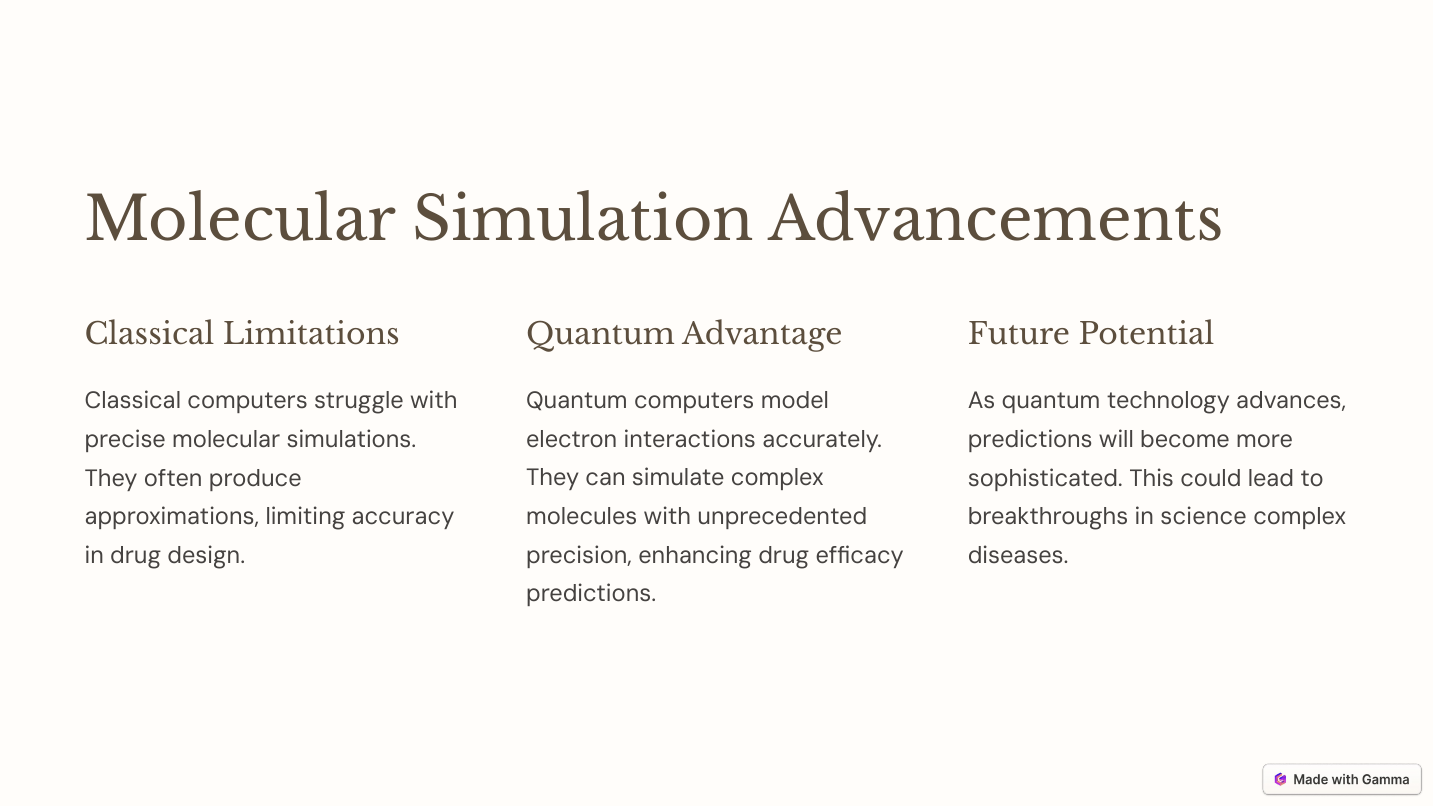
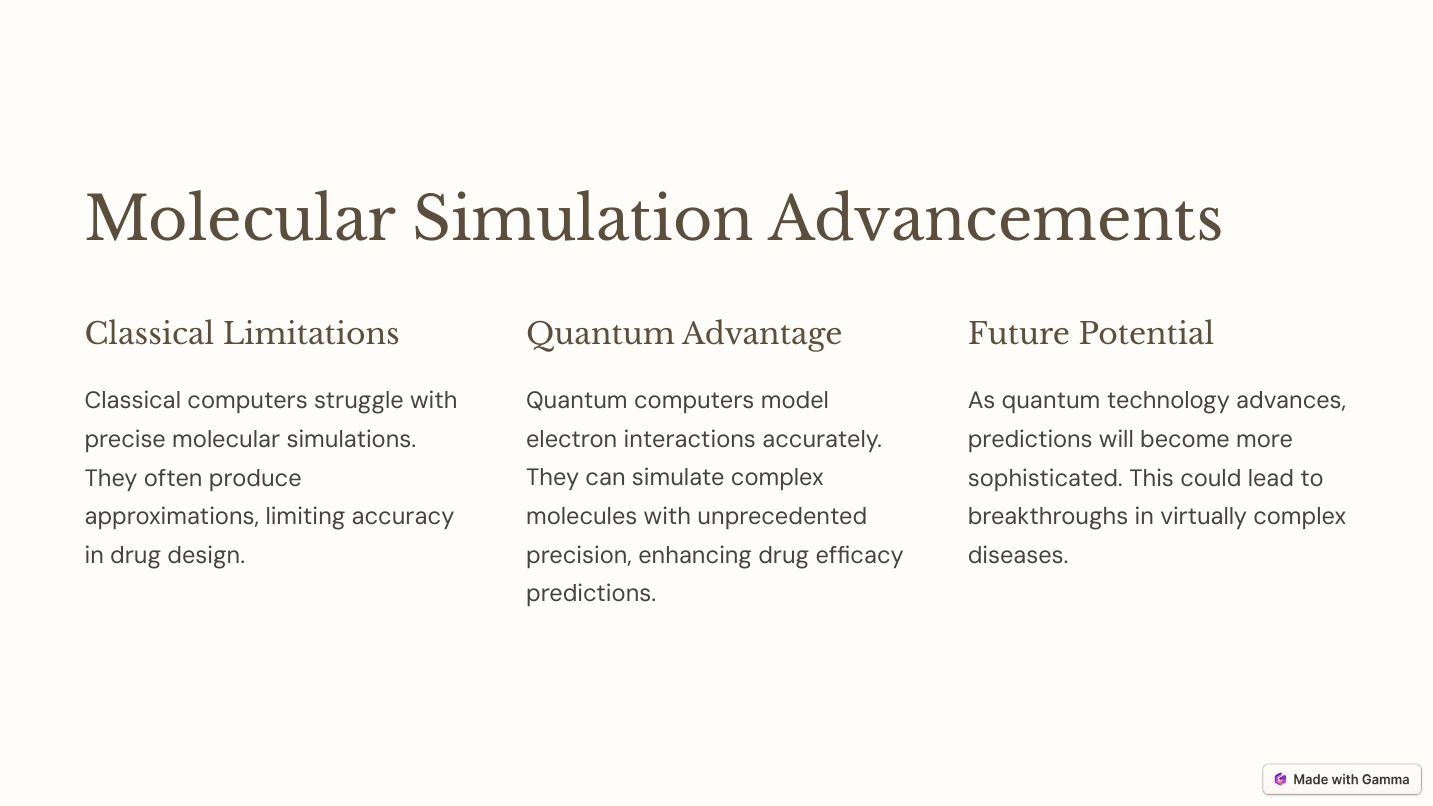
science: science -> virtually
